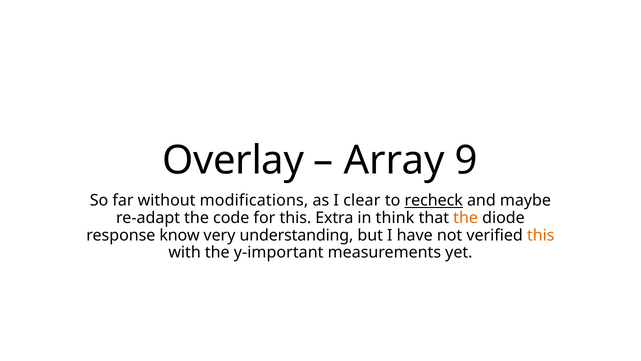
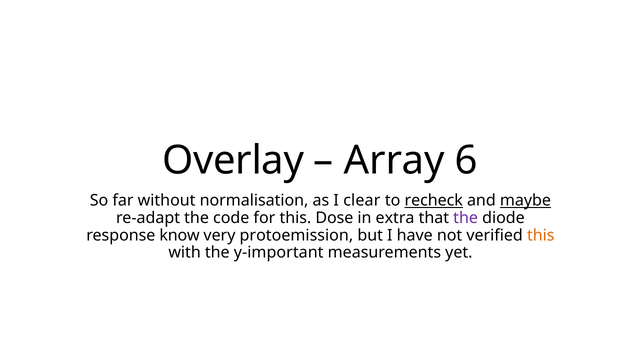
9: 9 -> 6
modifications: modifications -> normalisation
maybe underline: none -> present
Extra: Extra -> Dose
think: think -> extra
the at (466, 218) colour: orange -> purple
understanding: understanding -> protoemission
